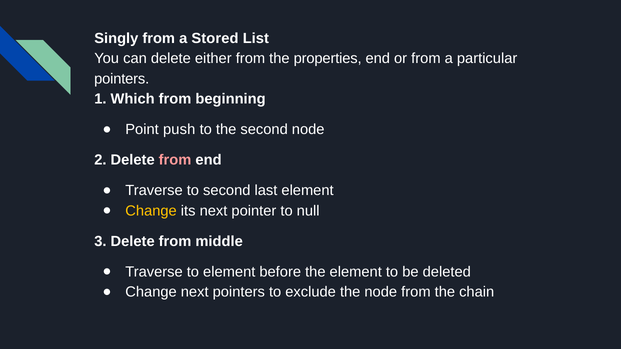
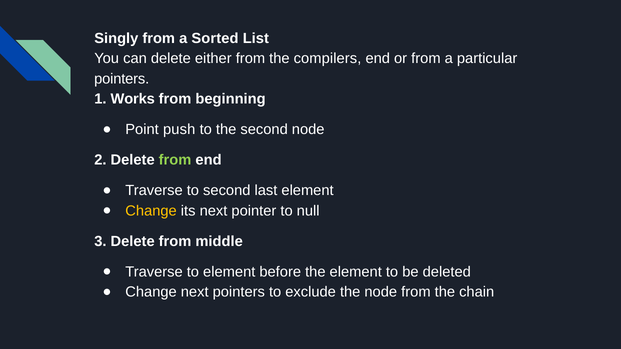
Stored: Stored -> Sorted
properties: properties -> compilers
Which: Which -> Works
from at (175, 160) colour: pink -> light green
